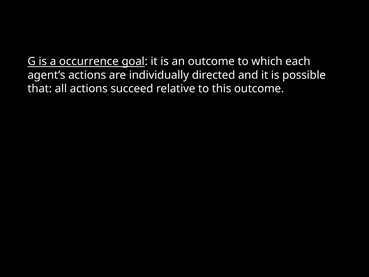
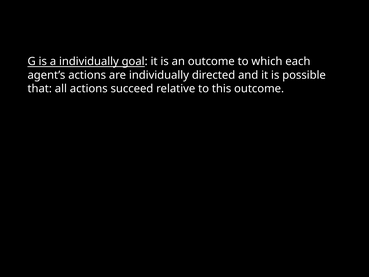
a occurrence: occurrence -> individually
